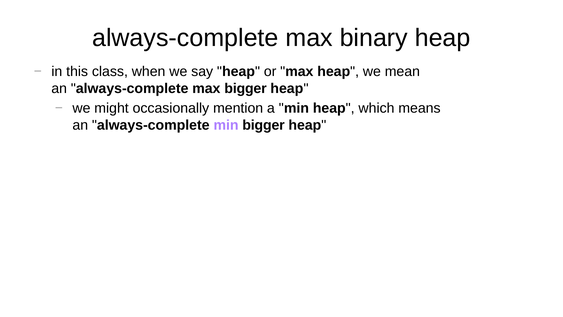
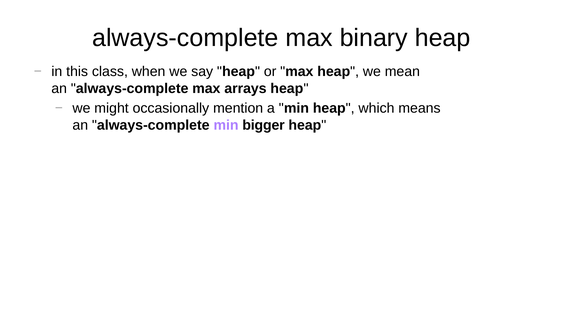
max bigger: bigger -> arrays
